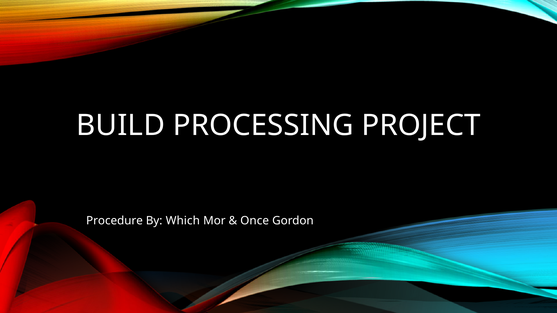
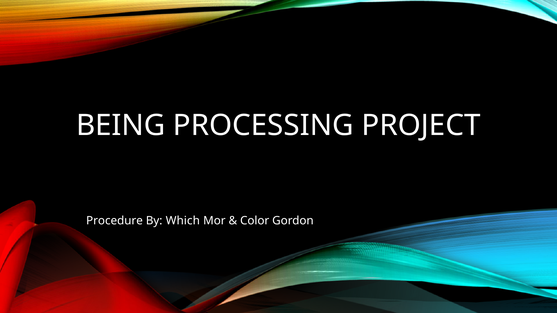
BUILD: BUILD -> BEING
Once: Once -> Color
